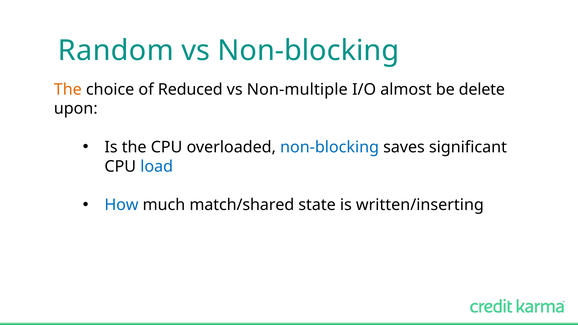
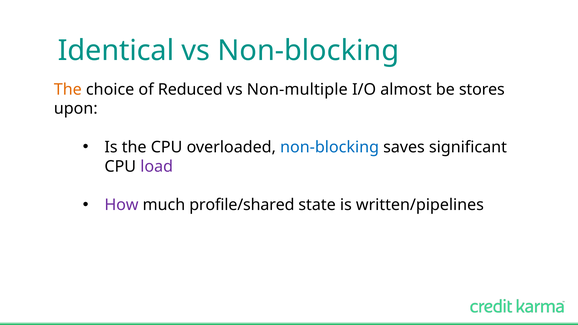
Random: Random -> Identical
delete: delete -> stores
load colour: blue -> purple
How colour: blue -> purple
match/shared: match/shared -> profile/shared
written/inserting: written/inserting -> written/pipelines
